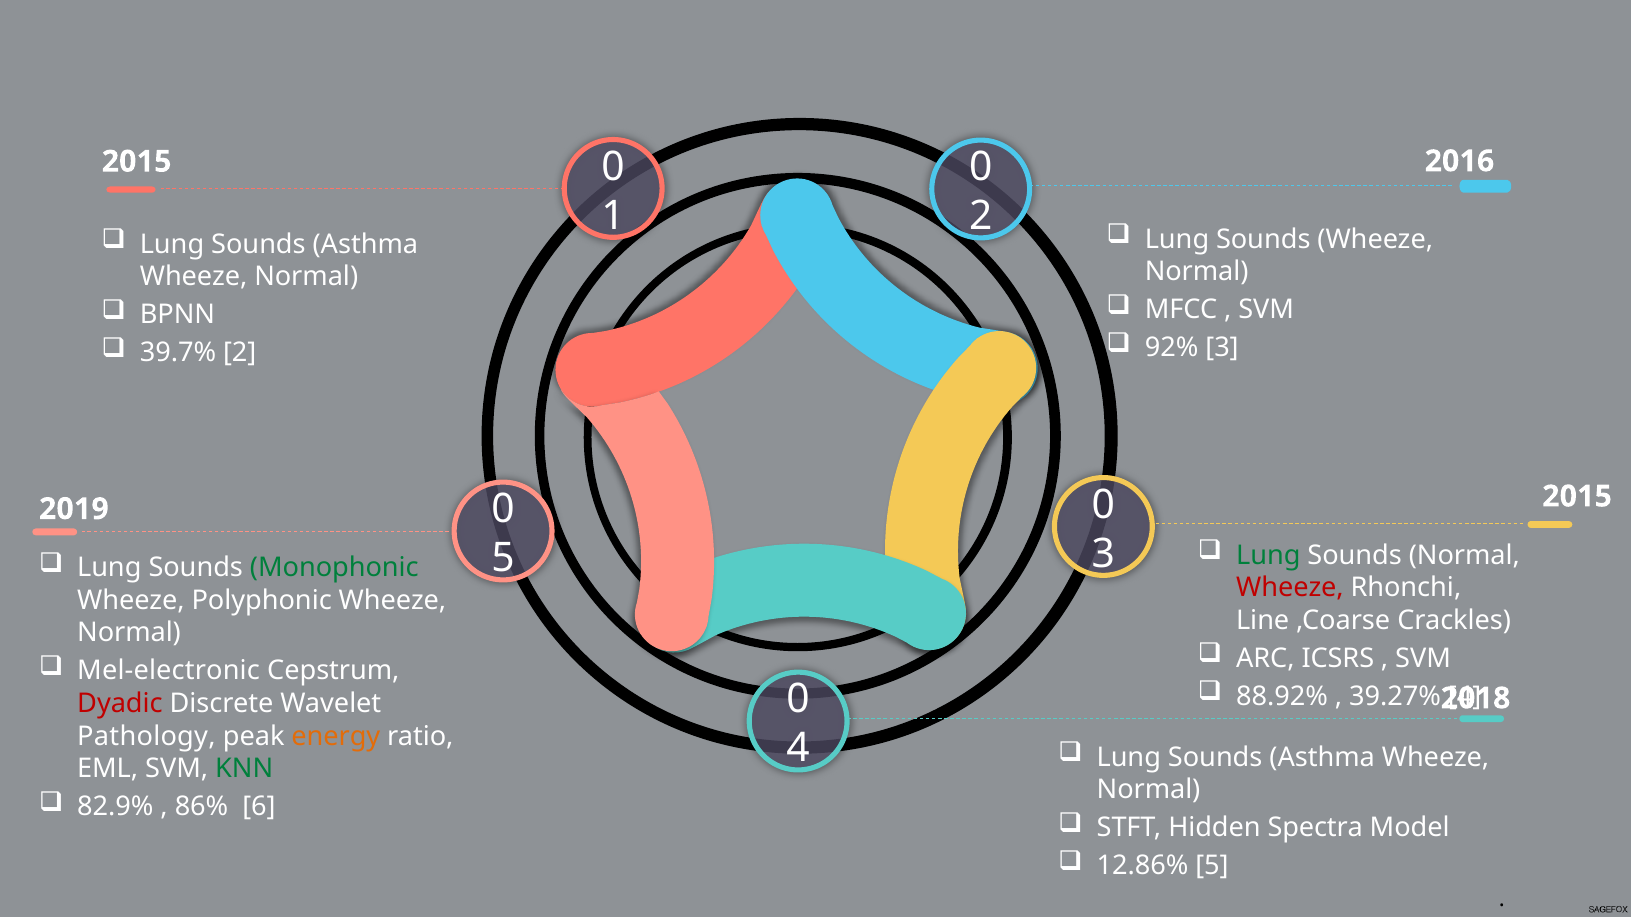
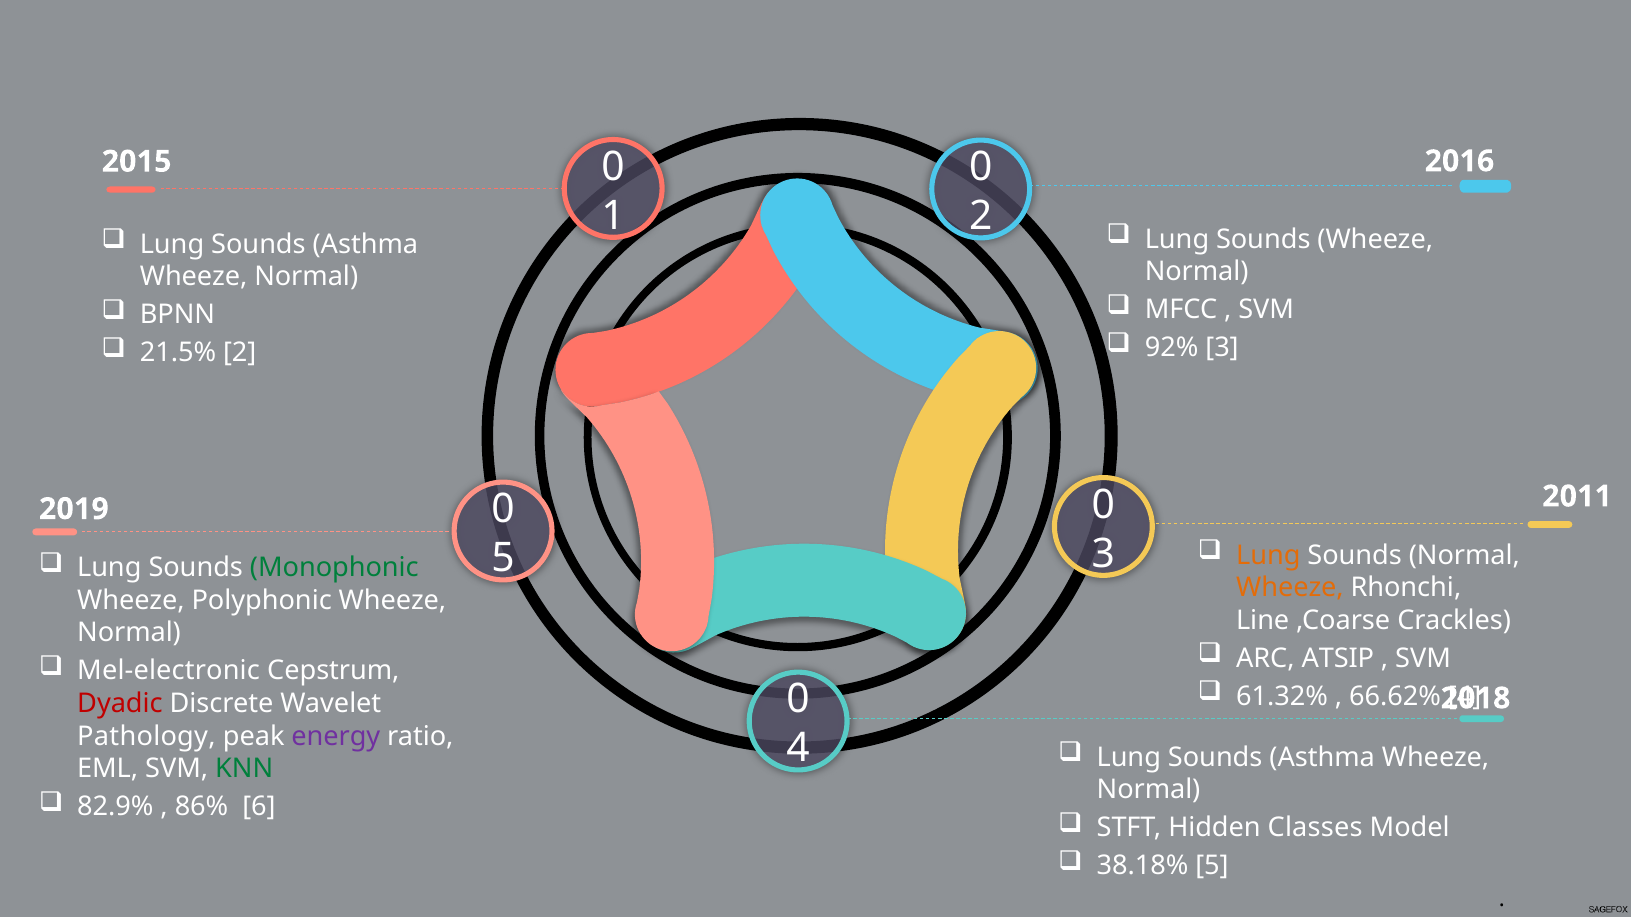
39.7%: 39.7% -> 21.5%
2015 at (1577, 497): 2015 -> 2011
Lung at (1268, 555) colour: green -> orange
Wheeze at (1290, 588) colour: red -> orange
ICSRS: ICSRS -> ATSIP
88.92%: 88.92% -> 61.32%
39.27%: 39.27% -> 66.62%
energy colour: orange -> purple
Spectra: Spectra -> Classes
12.86%: 12.86% -> 38.18%
